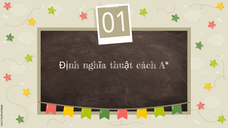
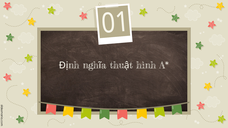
cách: cách -> hình
